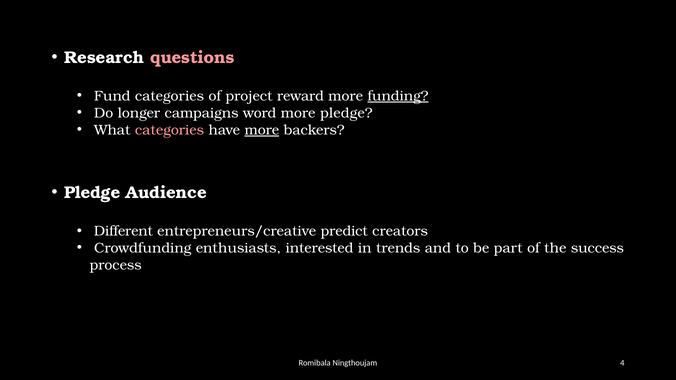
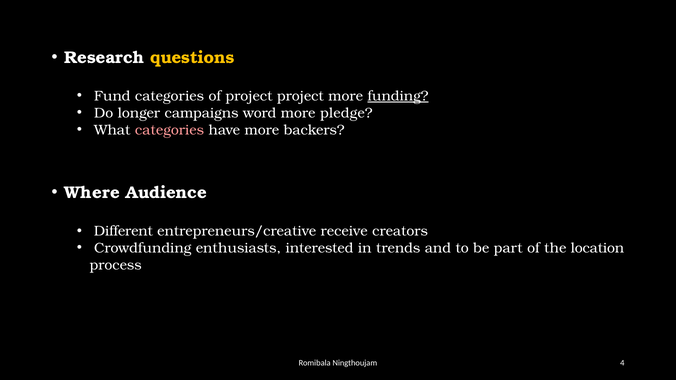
questions colour: pink -> yellow
project reward: reward -> project
more at (262, 130) underline: present -> none
Pledge at (92, 193): Pledge -> Where
predict: predict -> receive
success: success -> location
